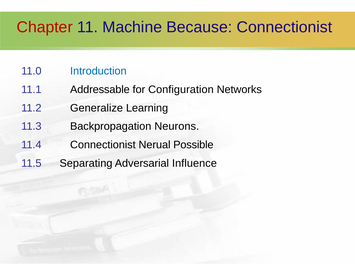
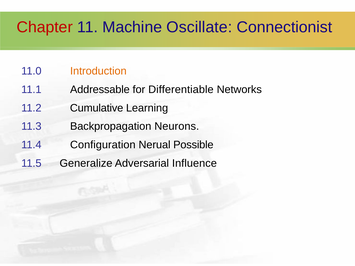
Because: Because -> Oscillate
Introduction colour: blue -> orange
Configuration: Configuration -> Differentiable
Generalize: Generalize -> Cumulative
11.4 Connectionist: Connectionist -> Configuration
Separating: Separating -> Generalize
